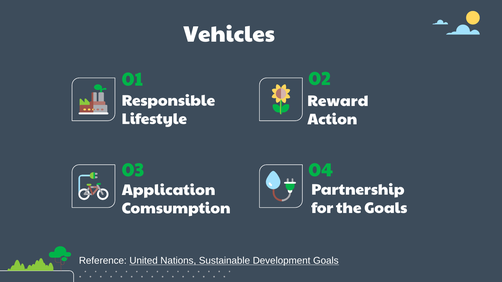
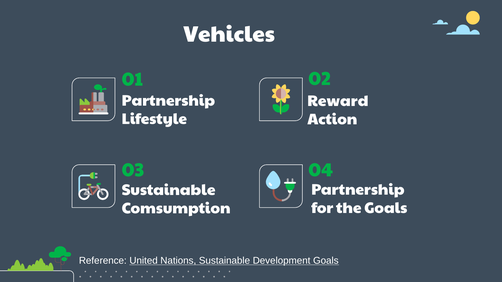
Responsible at (168, 101): Responsible -> Partnership
Application at (169, 190): Application -> Sustainable
